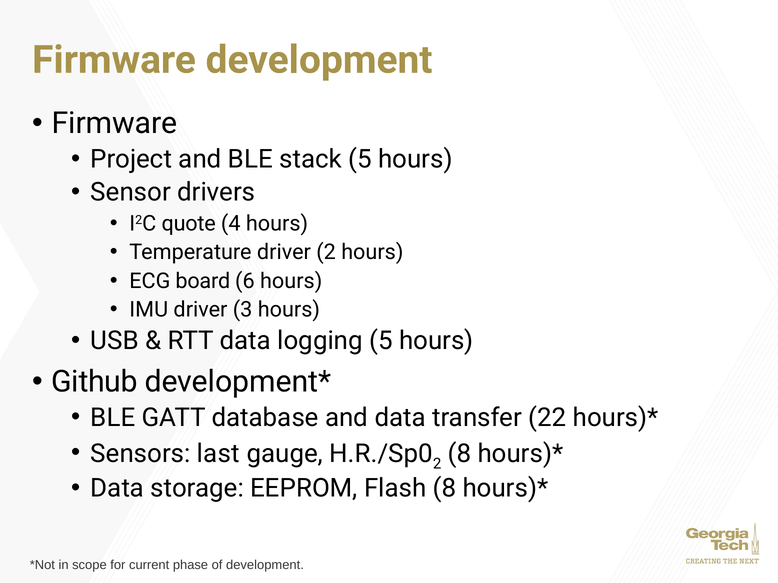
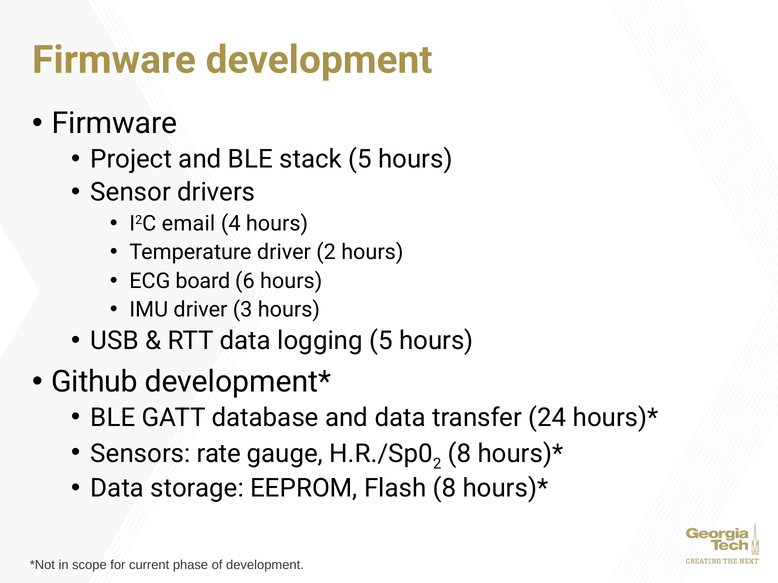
quote: quote -> email
22: 22 -> 24
last: last -> rate
